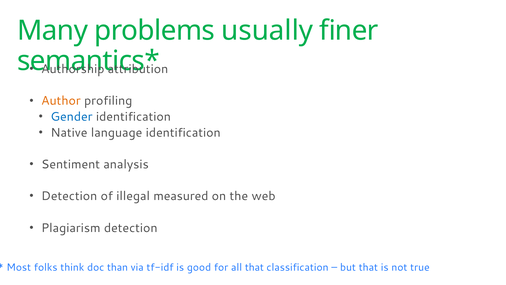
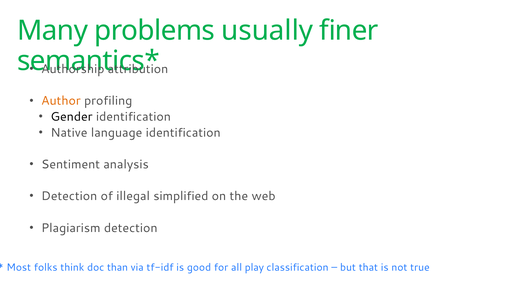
Gender colour: blue -> black
measured: measured -> simplified
all that: that -> play
